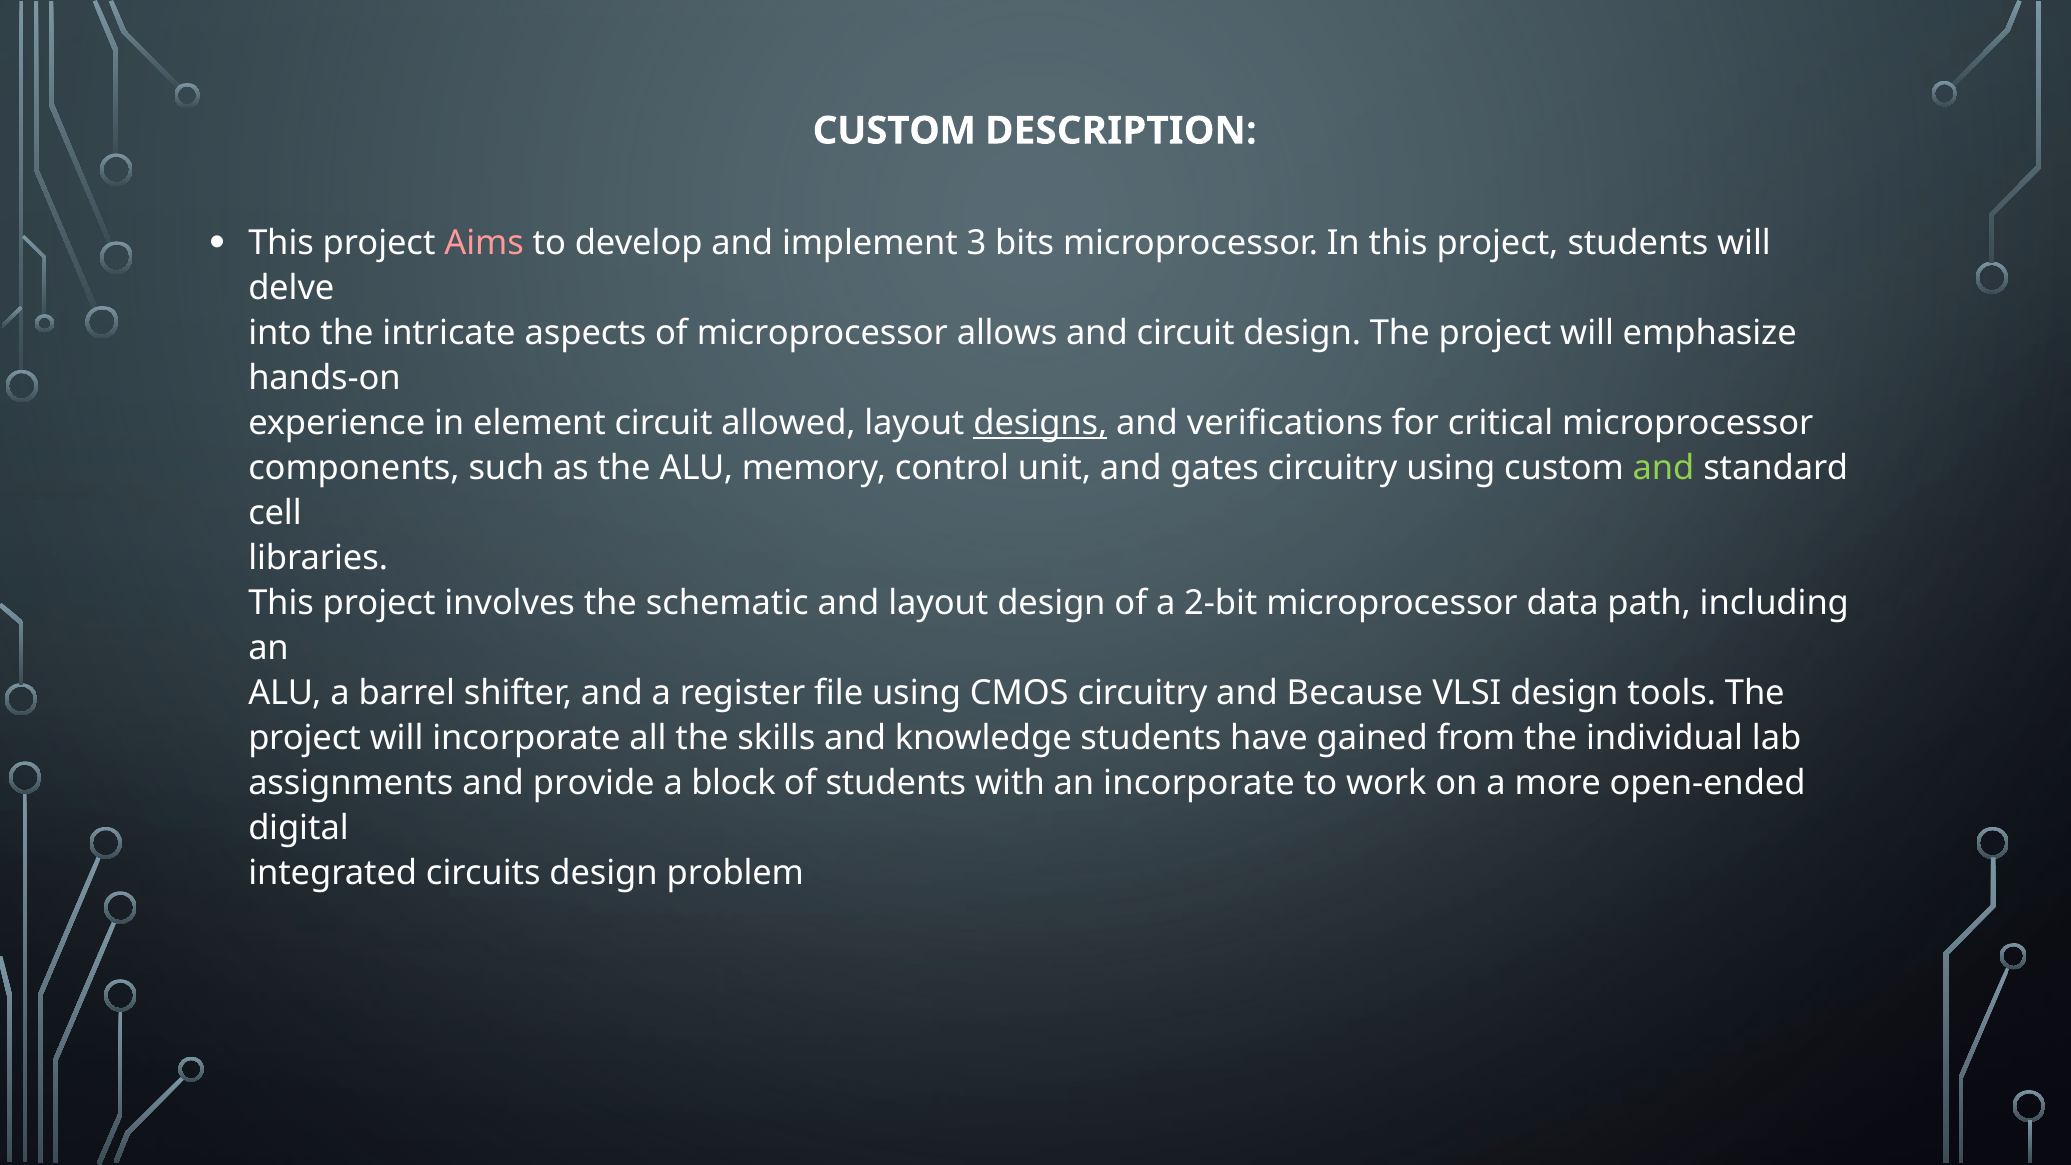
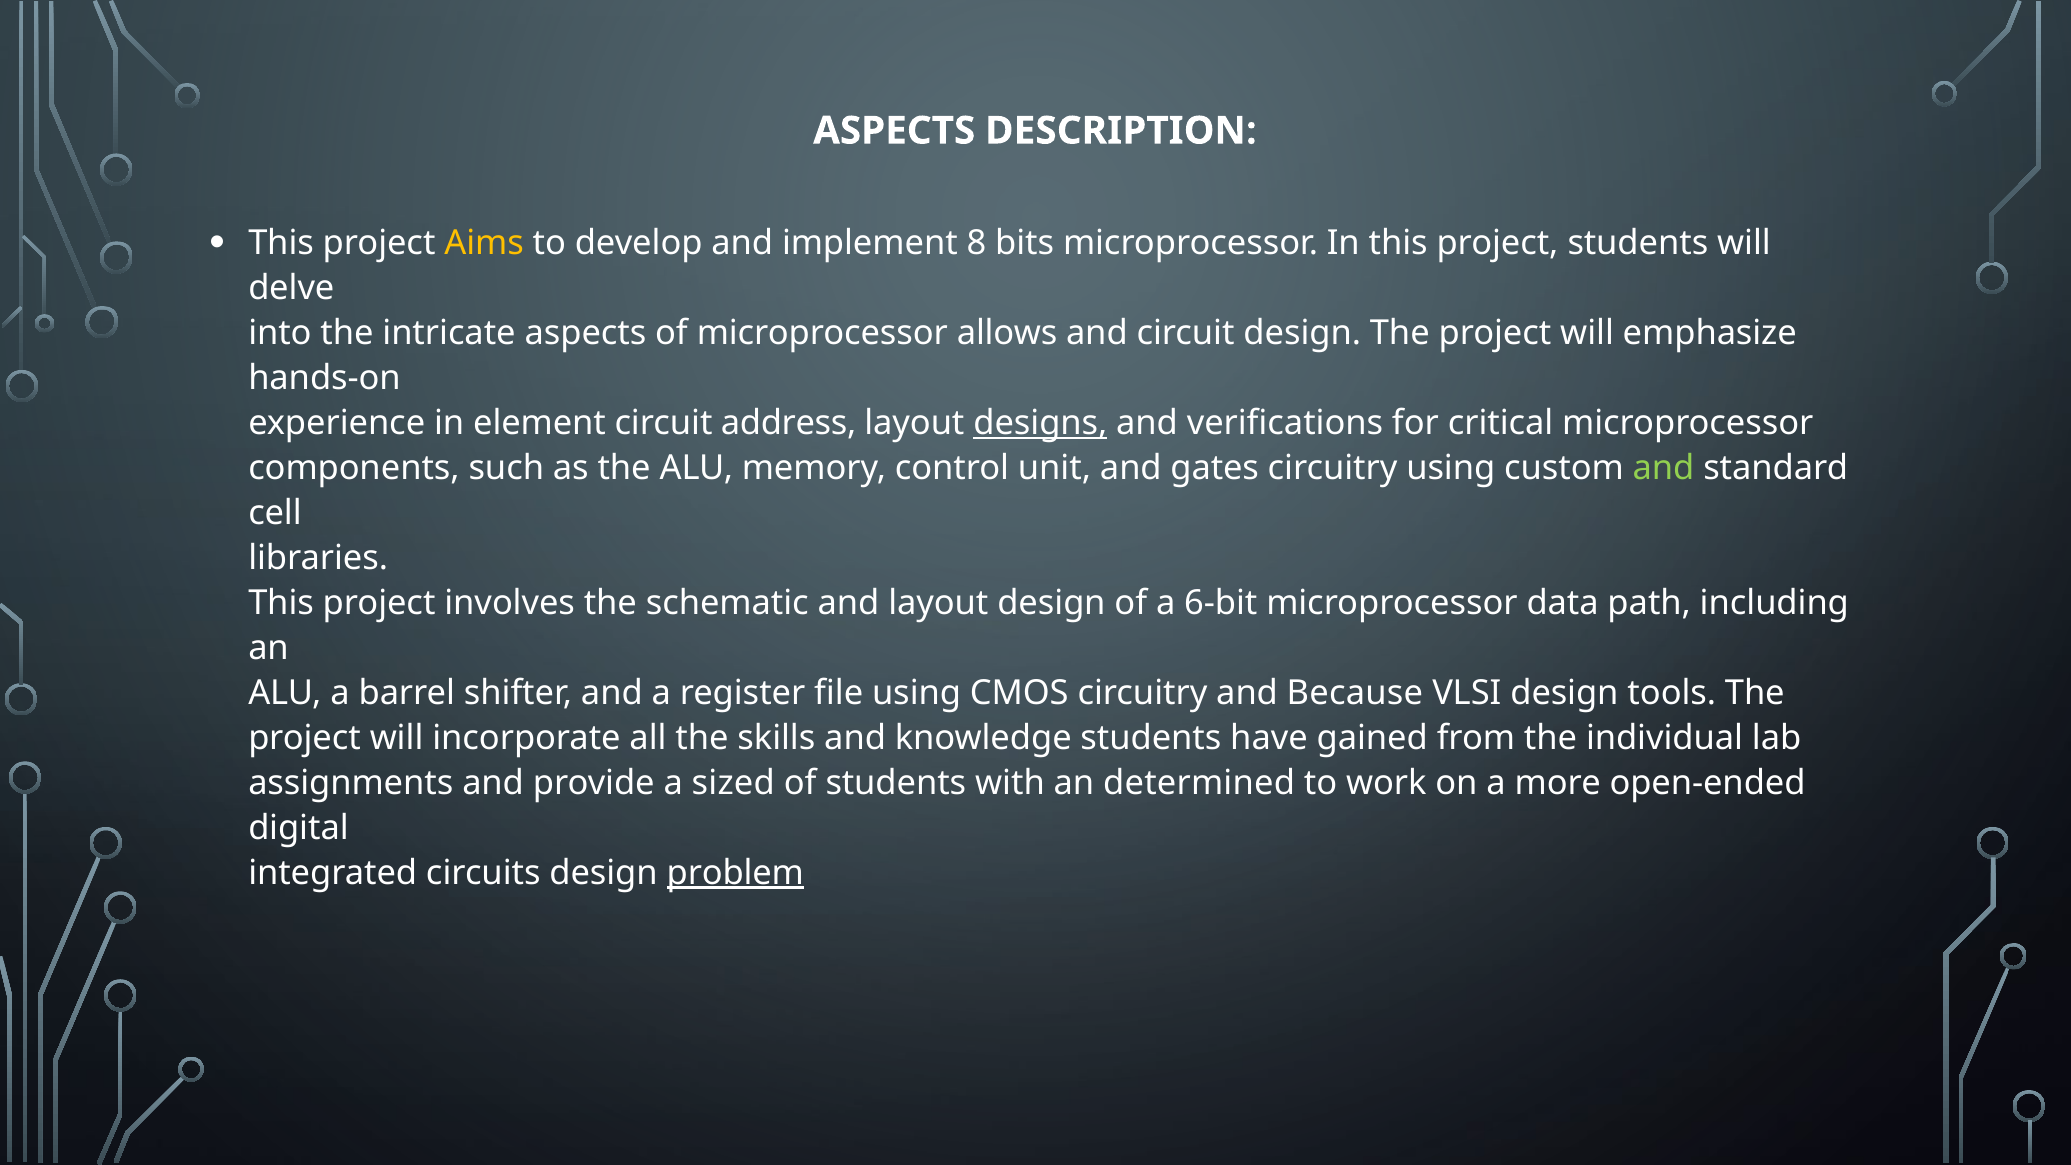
CUSTOM at (894, 131): CUSTOM -> ASPECTS
Aims colour: pink -> yellow
3: 3 -> 8
allowed: allowed -> address
2-bit: 2-bit -> 6-bit
block: block -> sized
an incorporate: incorporate -> determined
problem underline: none -> present
